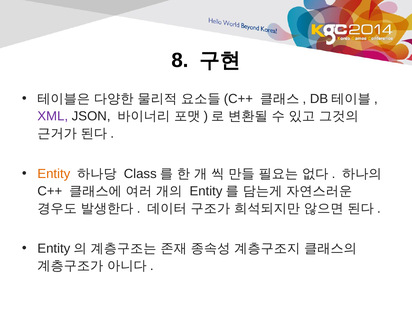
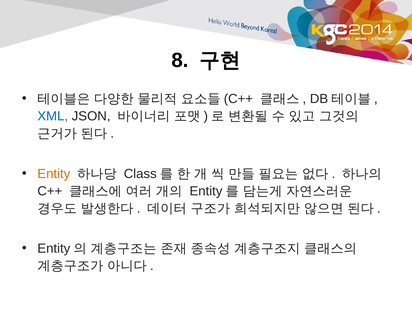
XML colour: purple -> blue
